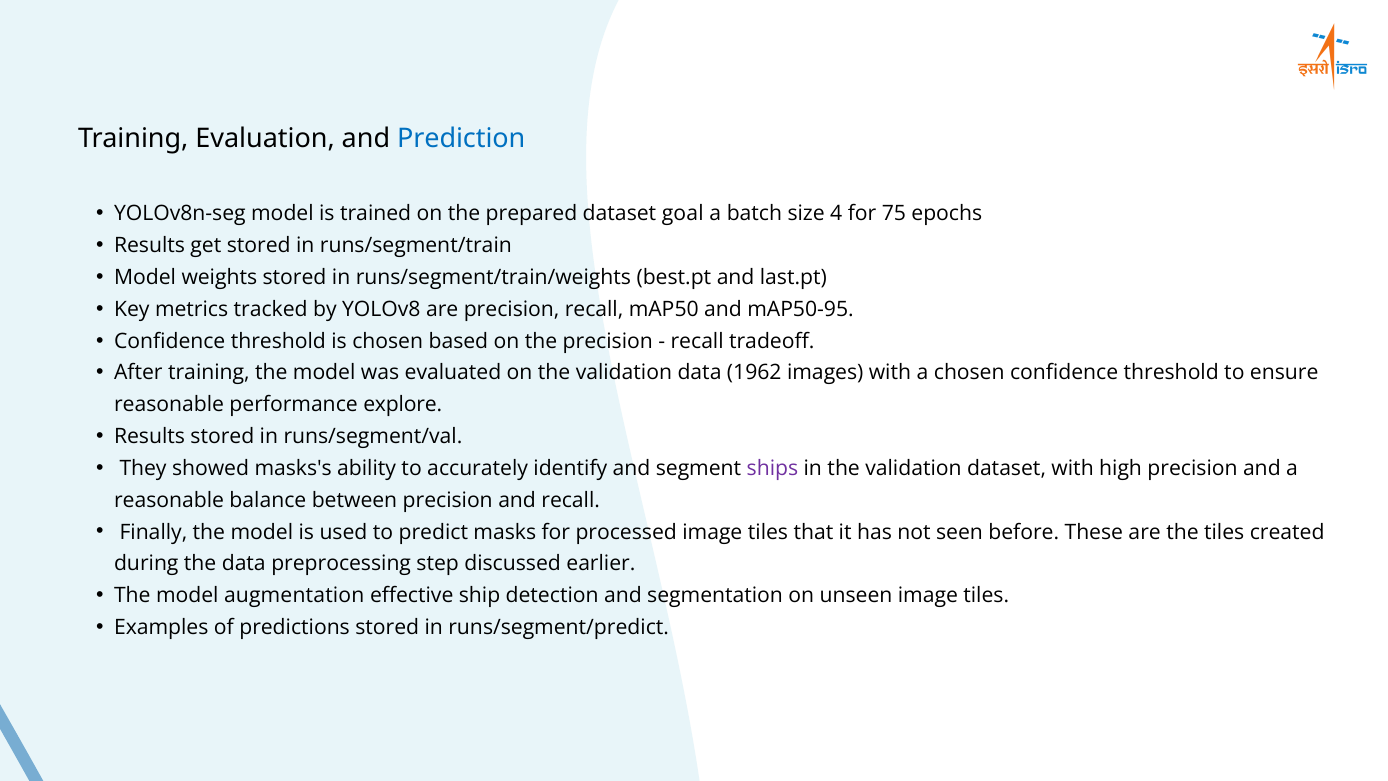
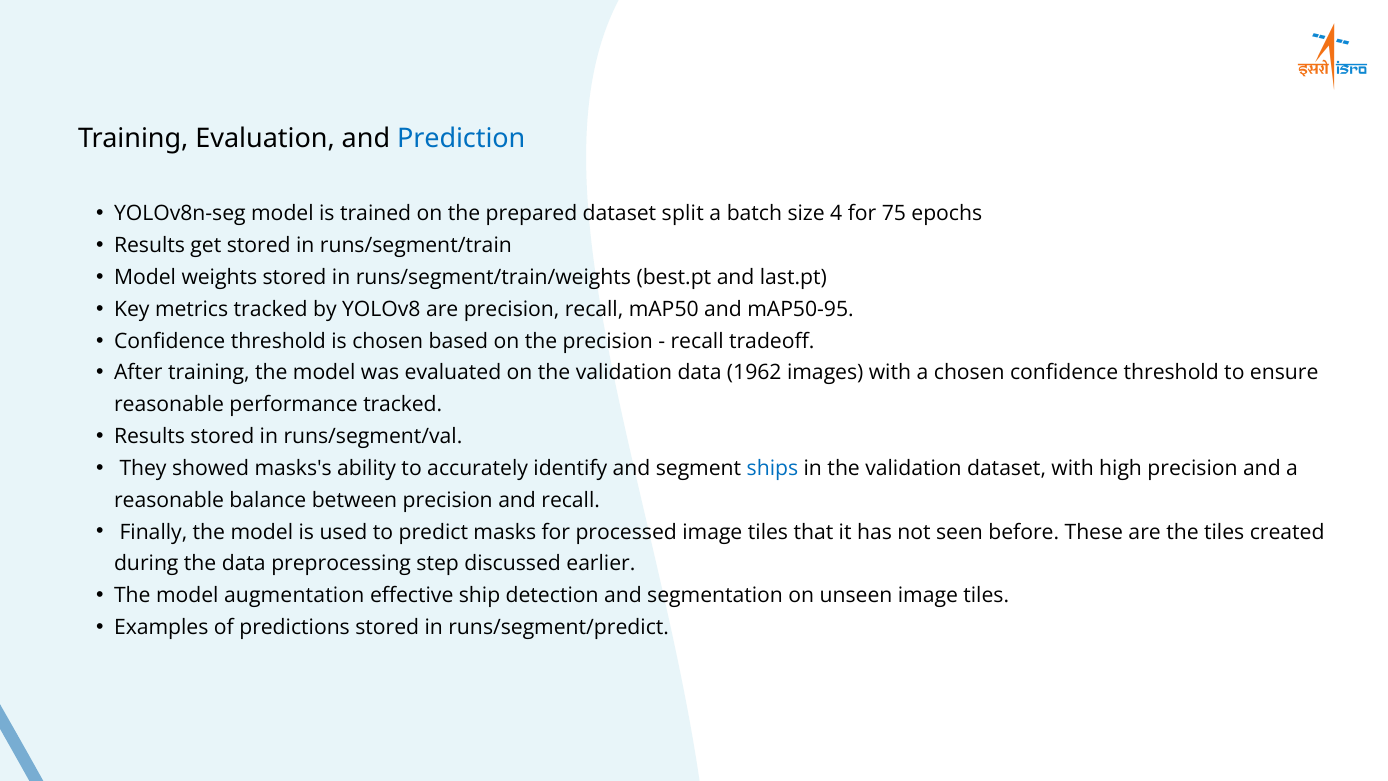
goal: goal -> split
performance explore: explore -> tracked
ships colour: purple -> blue
